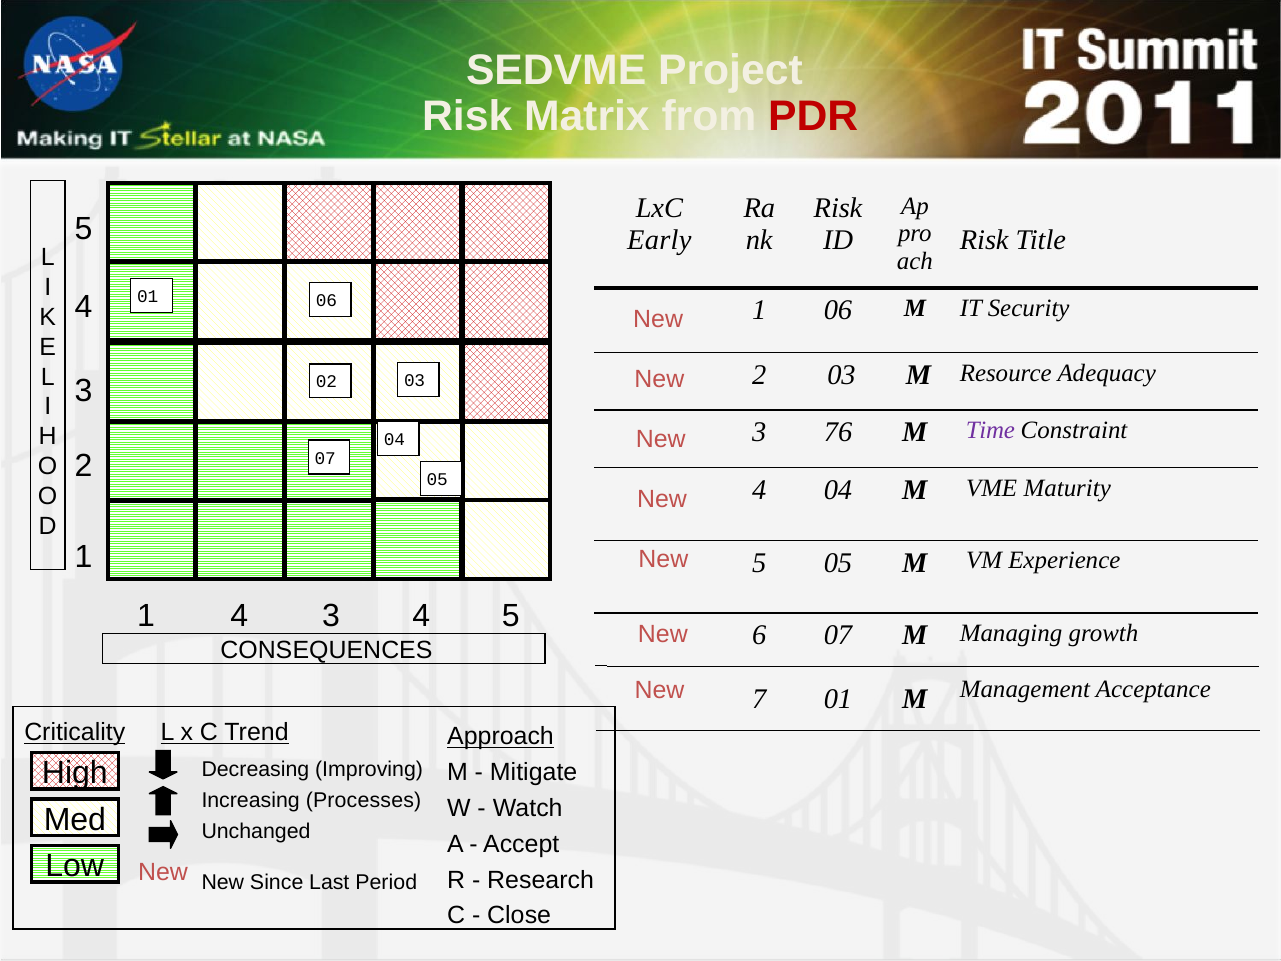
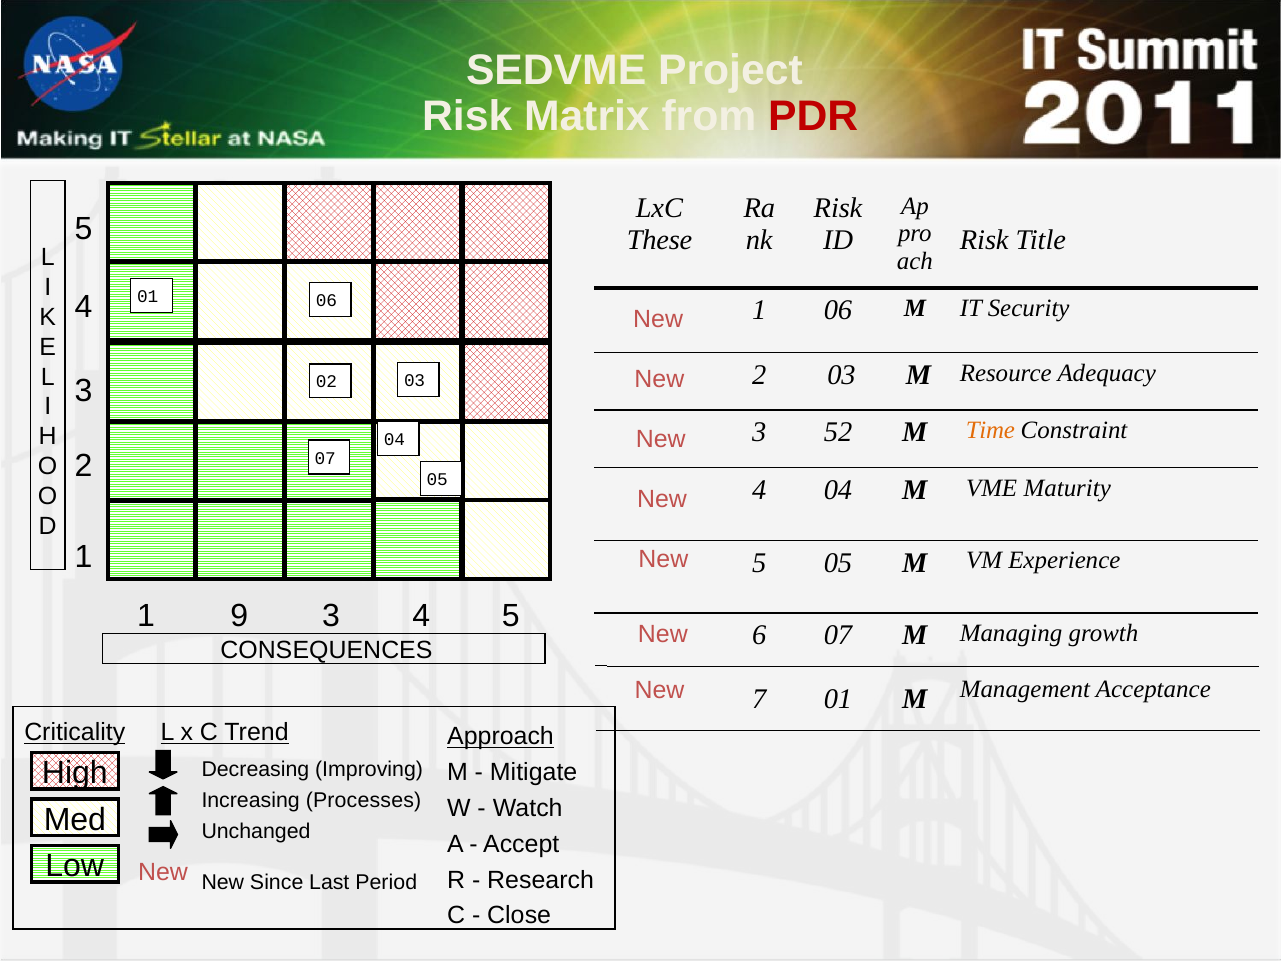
Early: Early -> These
76: 76 -> 52
Time colour: purple -> orange
1 4: 4 -> 9
